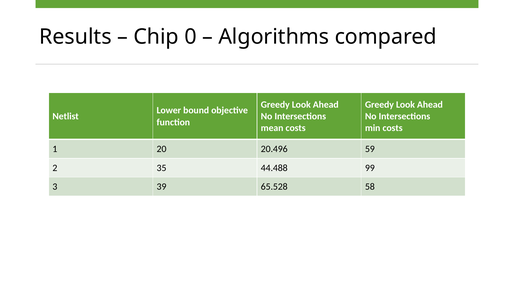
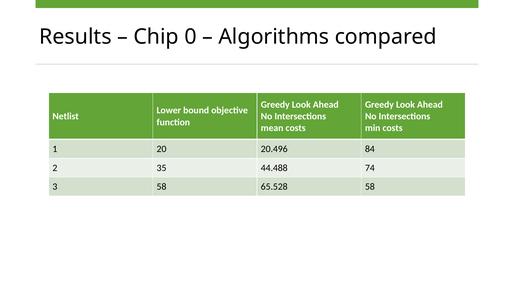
59: 59 -> 84
99: 99 -> 74
3 39: 39 -> 58
